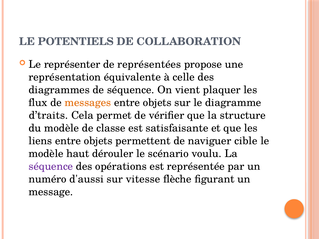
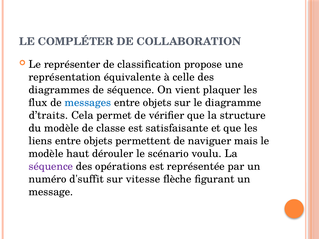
POTENTIELS: POTENTIELS -> COMPLÉTER
représentées: représentées -> classification
messages colour: orange -> blue
cible: cible -> mais
d'aussi: d'aussi -> d'suffit
